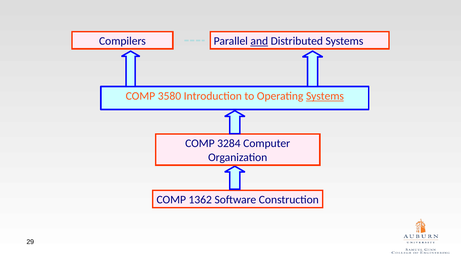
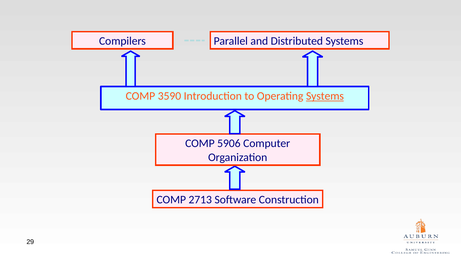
and underline: present -> none
3580: 3580 -> 3590
3284: 3284 -> 5906
1362: 1362 -> 2713
